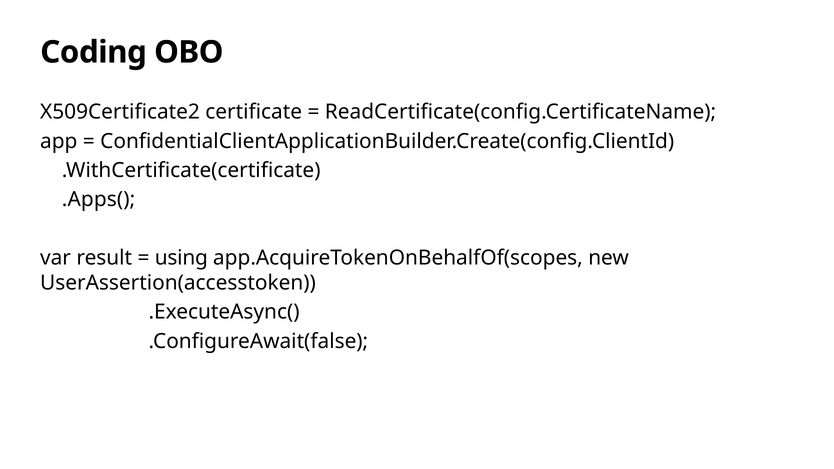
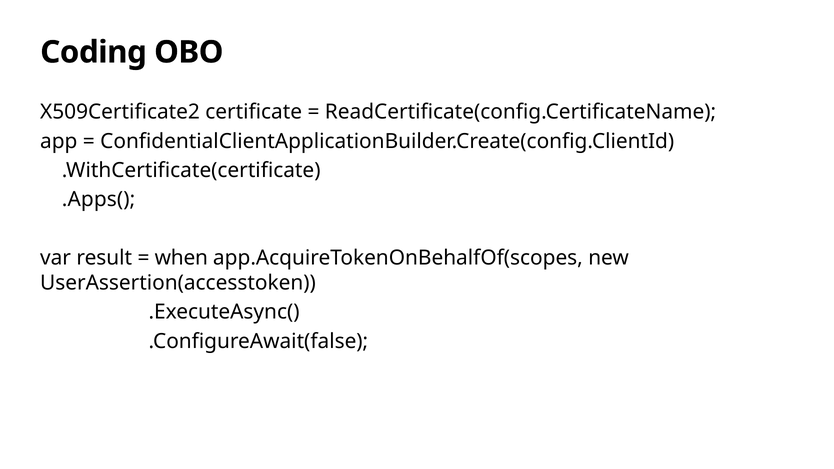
using: using -> when
